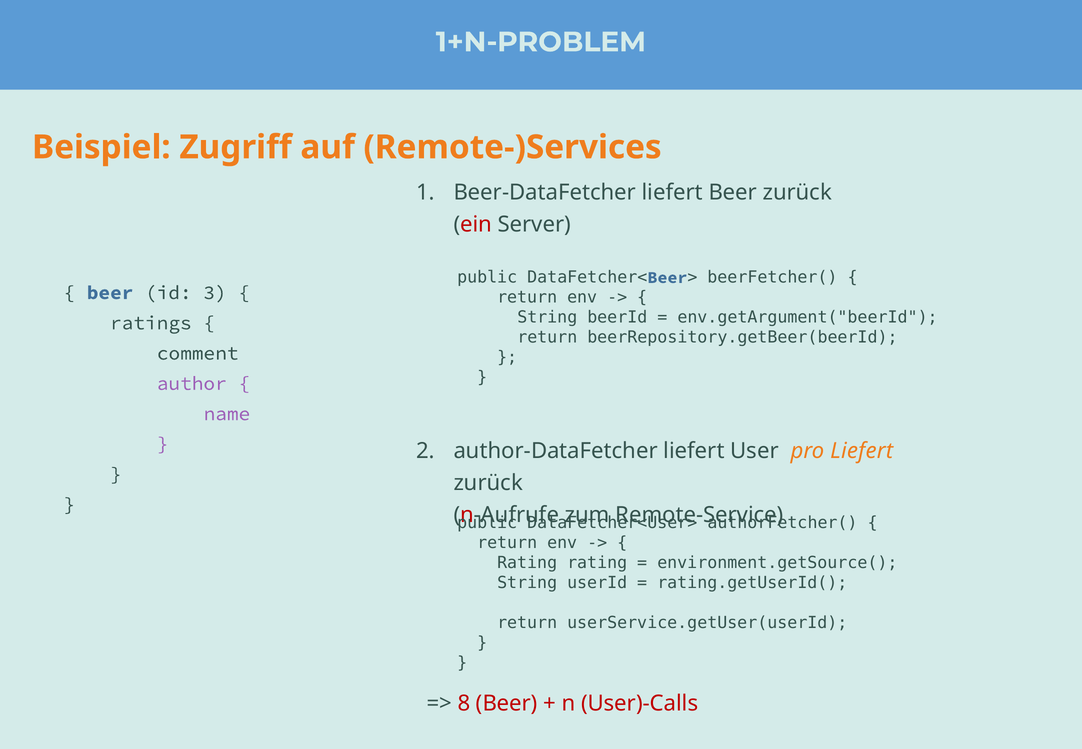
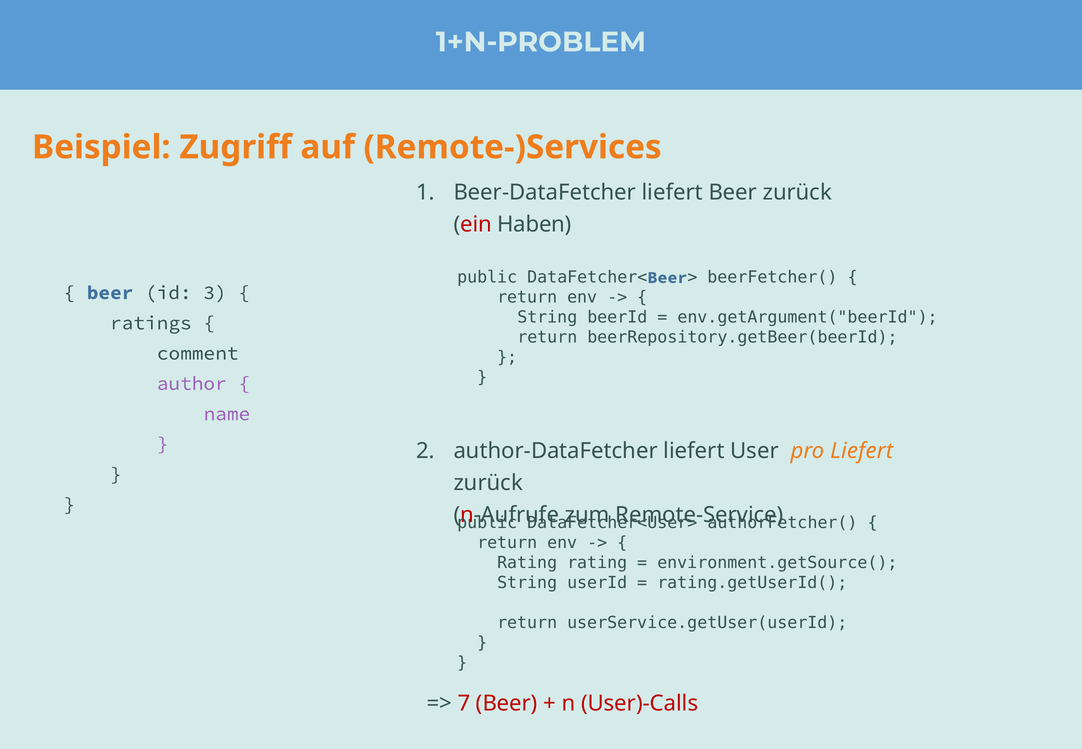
Server: Server -> Haben
8: 8 -> 7
